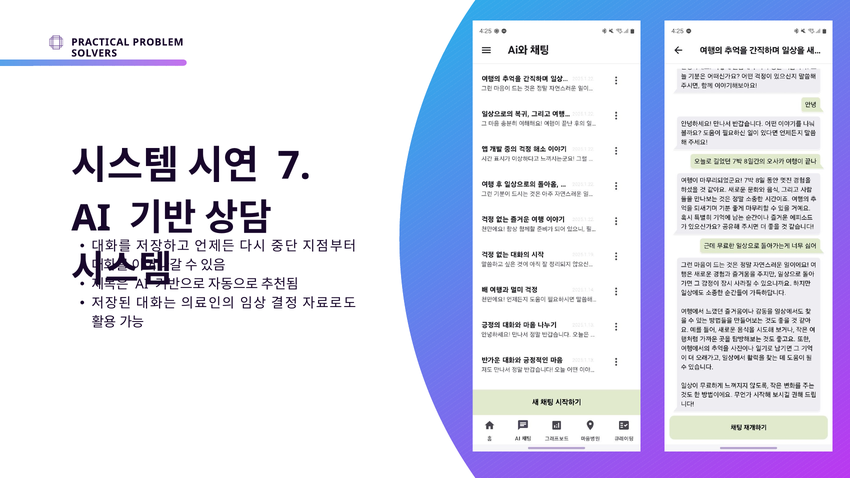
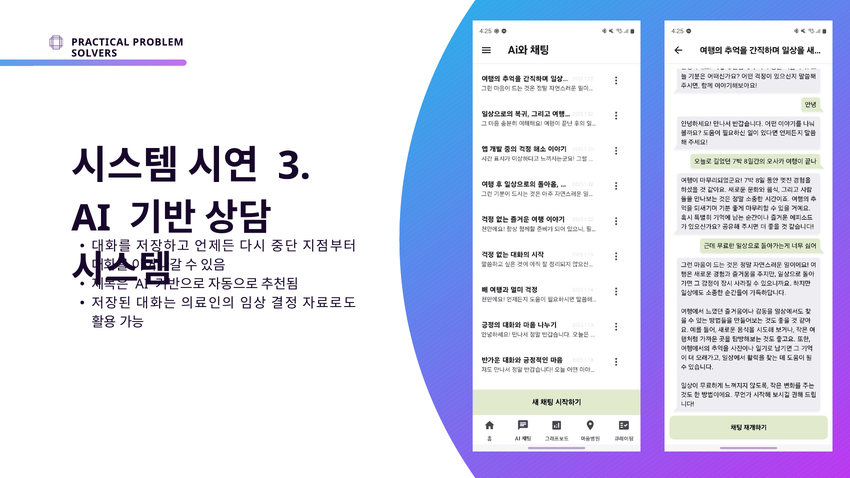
7: 7 -> 3
